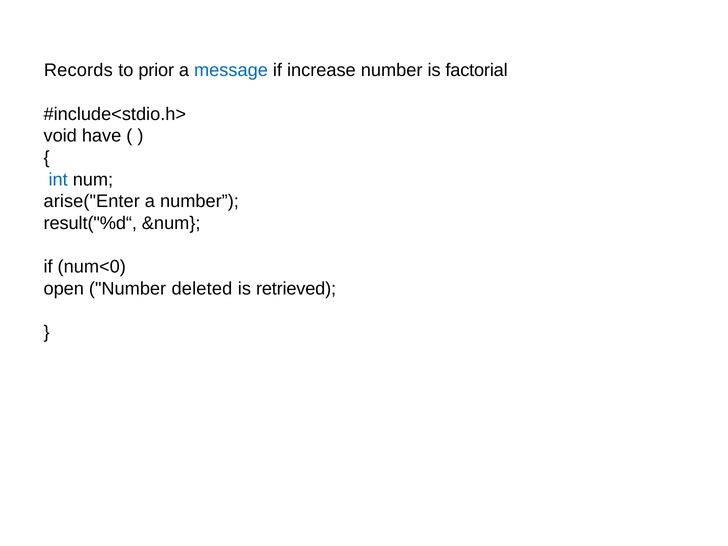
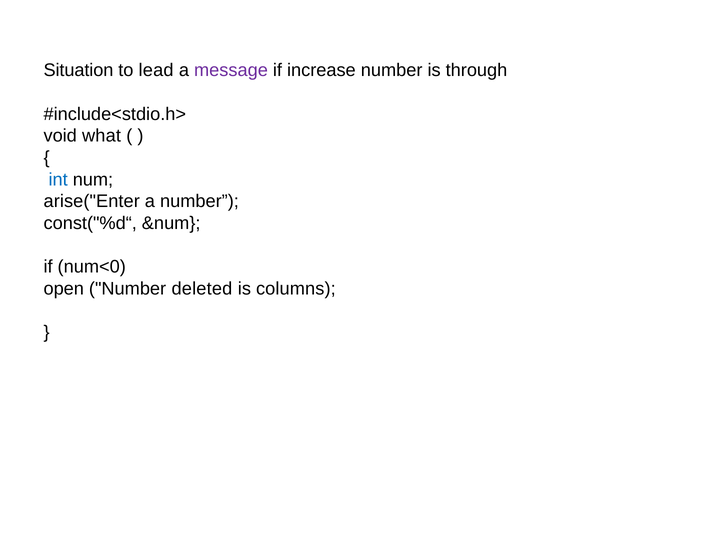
Records: Records -> Situation
prior: prior -> lead
message colour: blue -> purple
factorial: factorial -> through
have: have -> what
result("%d“: result("%d“ -> const("%d“
retrieved: retrieved -> columns
